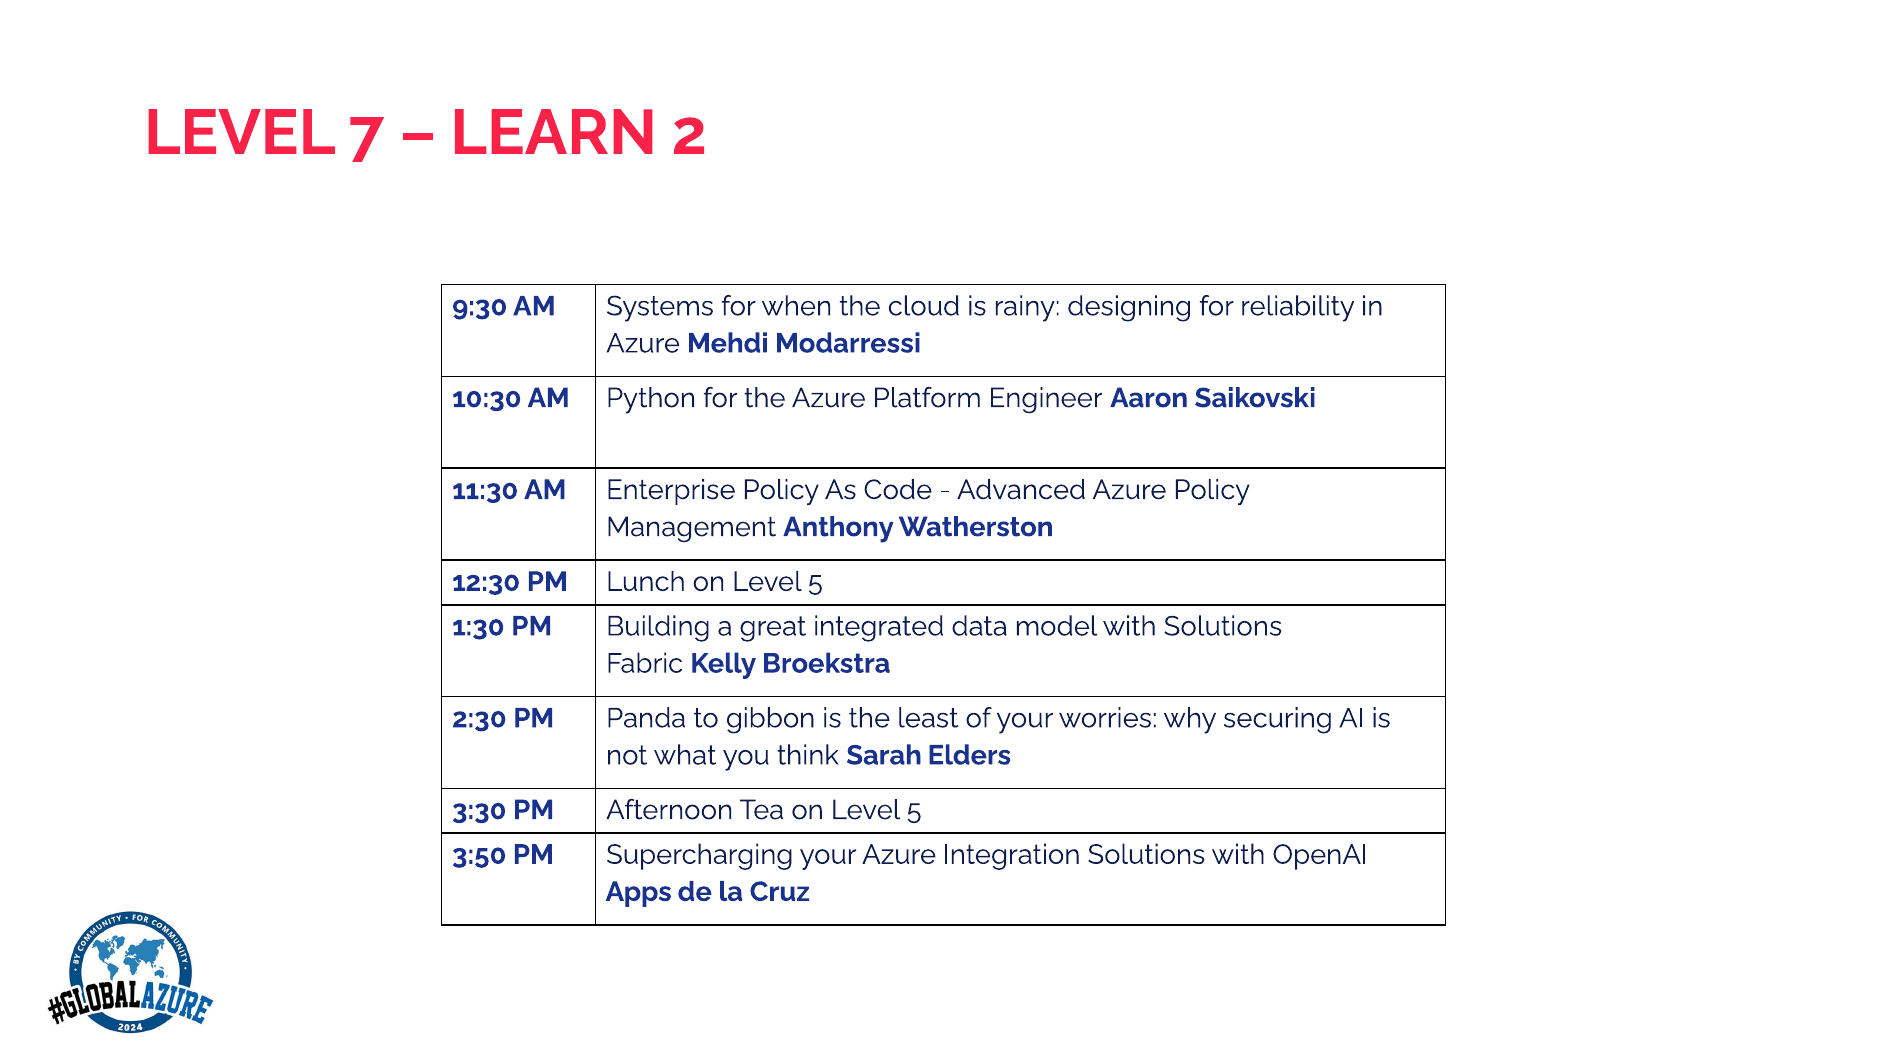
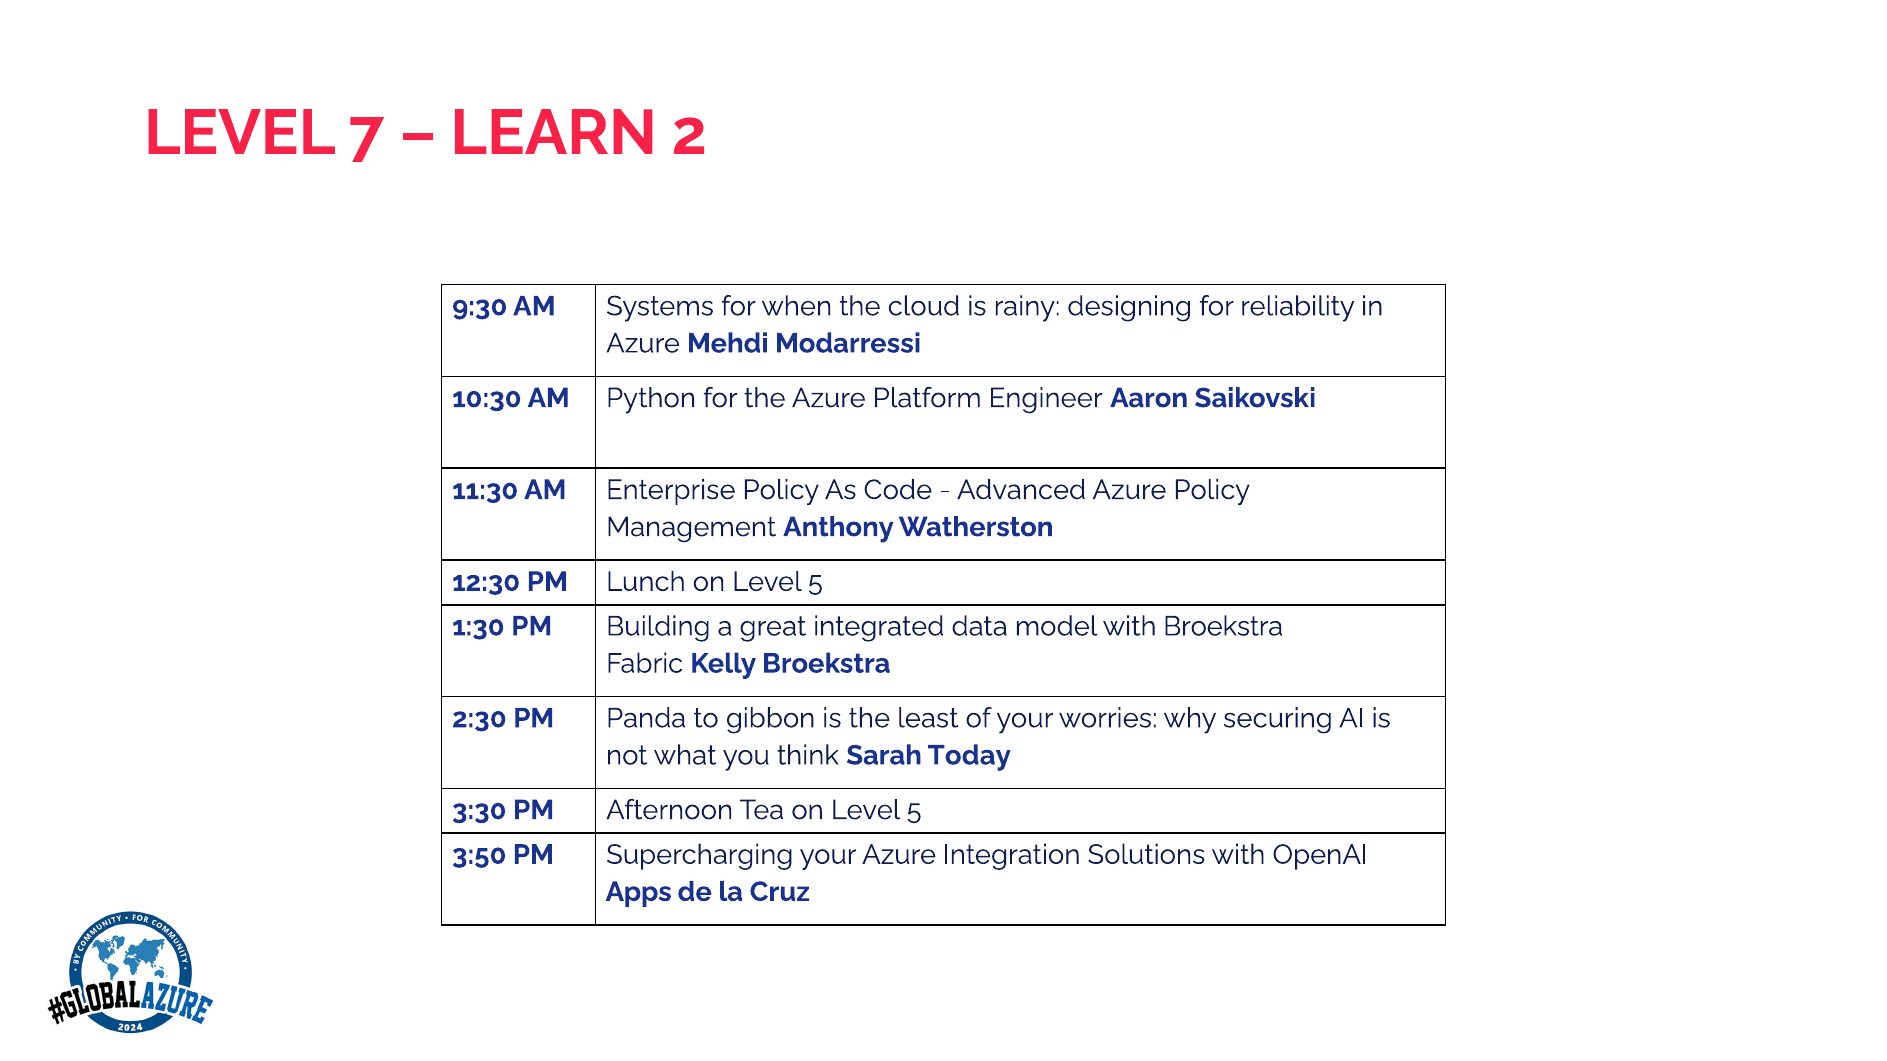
with Solutions: Solutions -> Broekstra
Elders: Elders -> Today
